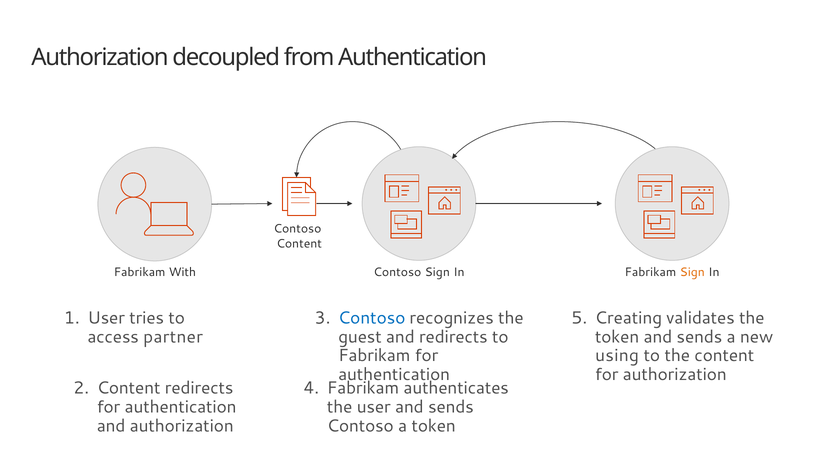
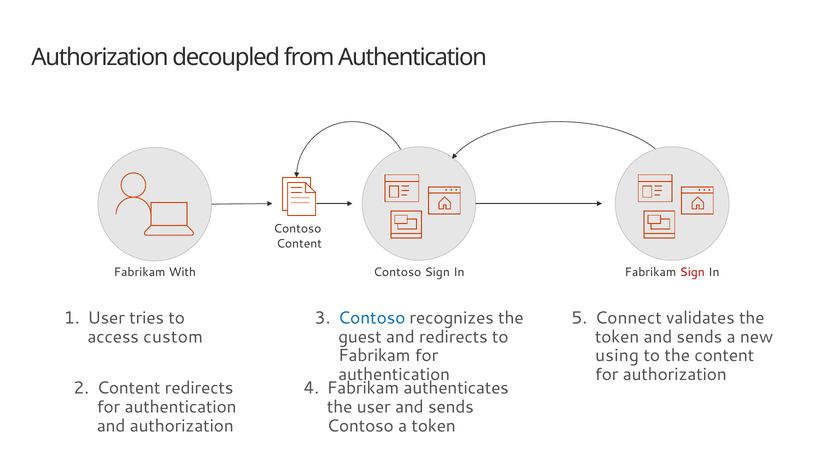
Sign at (692, 272) colour: orange -> red
Creating: Creating -> Connect
partner: partner -> custom
